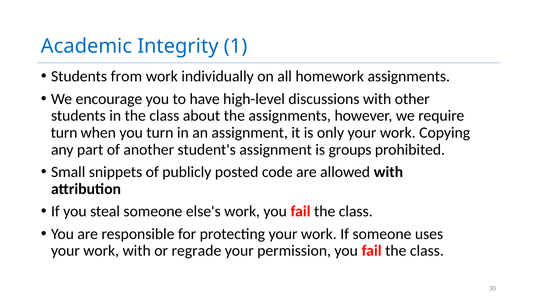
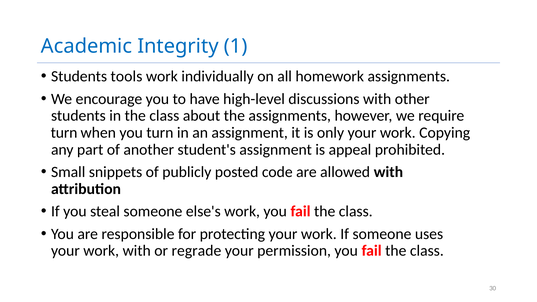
from: from -> tools
groups: groups -> appeal
